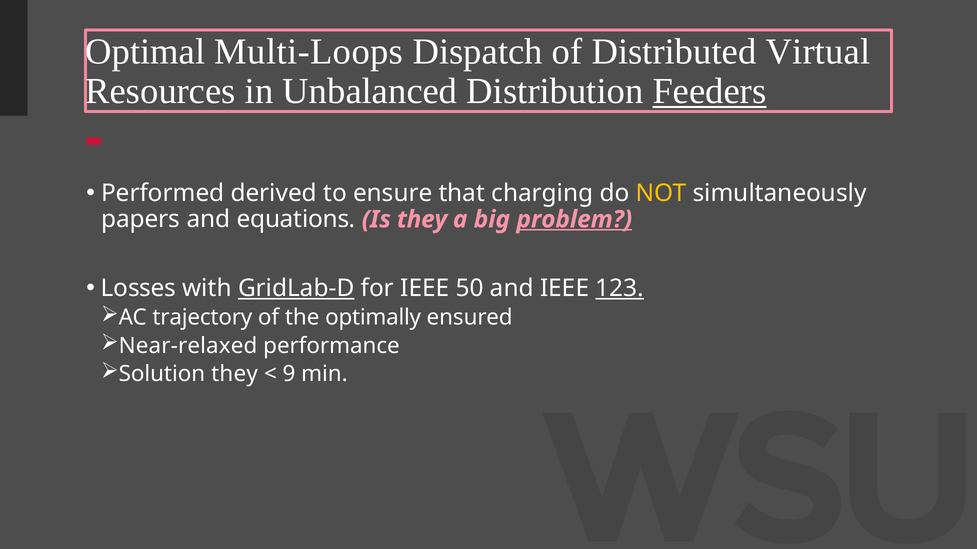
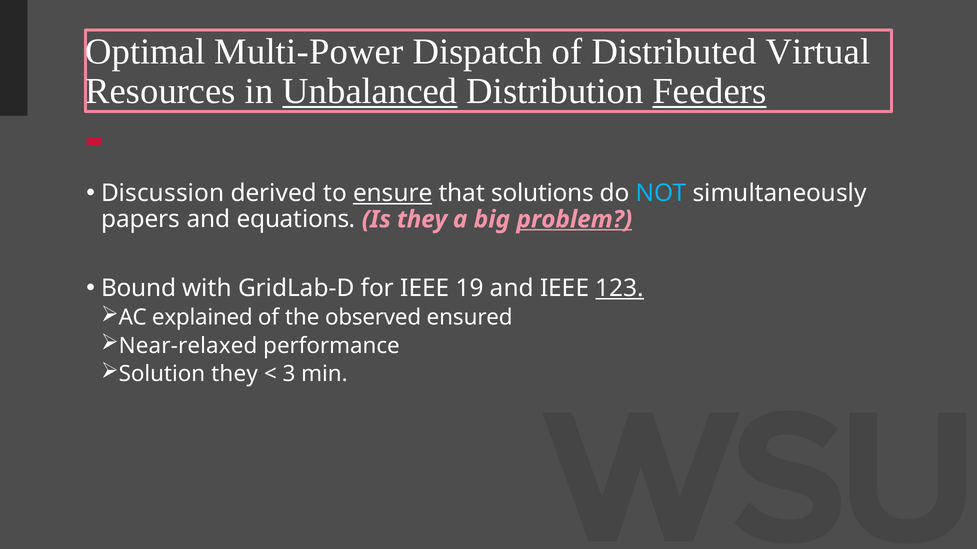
Multi-Loops: Multi-Loops -> Multi-Power
Unbalanced underline: none -> present
Performed: Performed -> Discussion
ensure underline: none -> present
charging: charging -> solutions
NOT colour: yellow -> light blue
Losses: Losses -> Bound
GridLab-D underline: present -> none
50: 50 -> 19
trajectory: trajectory -> explained
optimally: optimally -> observed
9: 9 -> 3
